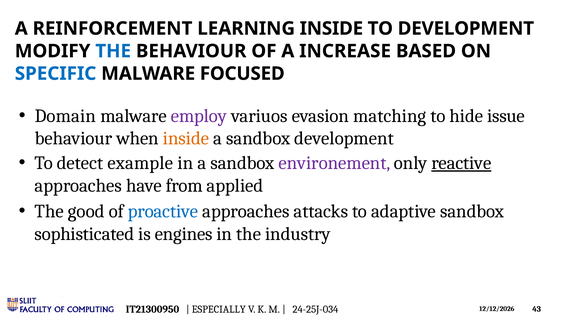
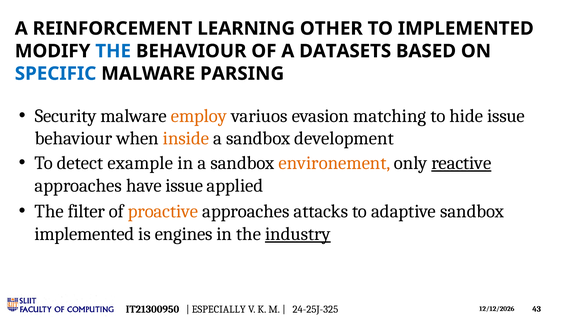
LEARNING INSIDE: INSIDE -> OTHER
TO DEVELOPMENT: DEVELOPMENT -> IMPLEMENTED
INCREASE: INCREASE -> DATASETS
FOCUSED: FOCUSED -> PARSING
Domain: Domain -> Security
employ colour: purple -> orange
environement colour: purple -> orange
have from: from -> issue
good: good -> filter
proactive colour: blue -> orange
sophisticated at (84, 234): sophisticated -> implemented
industry underline: none -> present
24-25J-034: 24-25J-034 -> 24-25J-325
